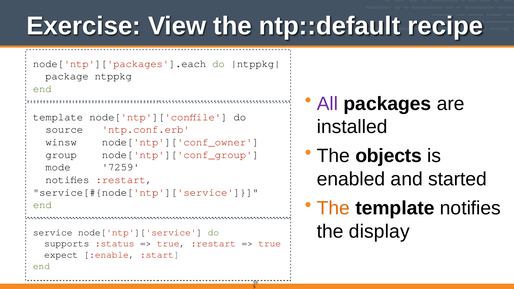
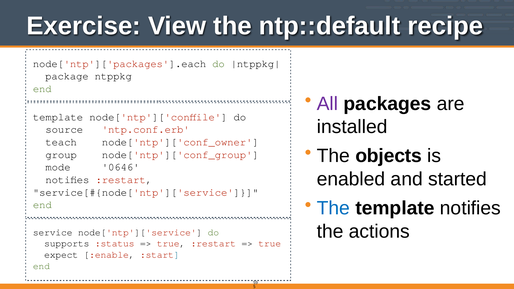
winsw: winsw -> teach
7259: 7259 -> 0646
The at (333, 208) colour: orange -> blue
display: display -> actions
